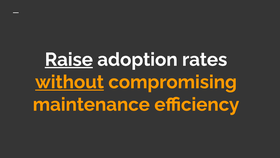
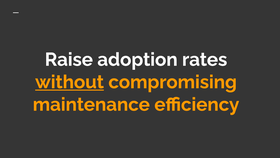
Raise underline: present -> none
